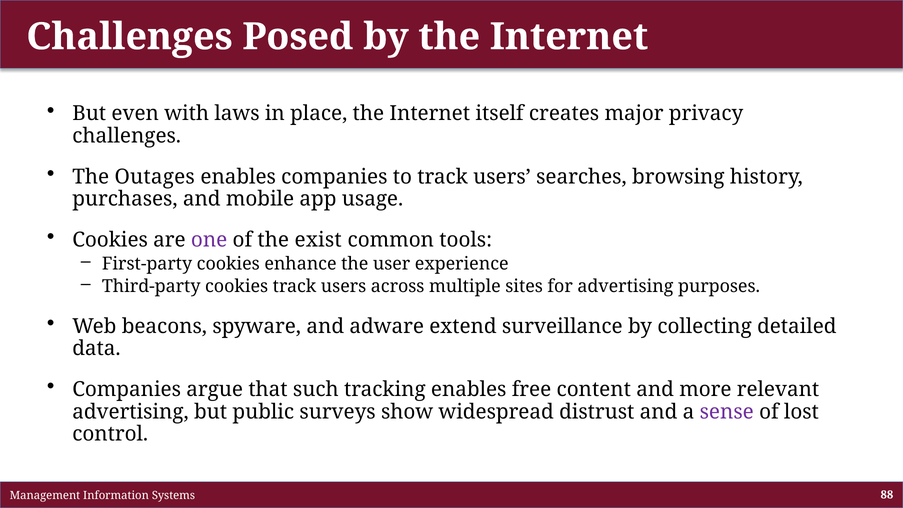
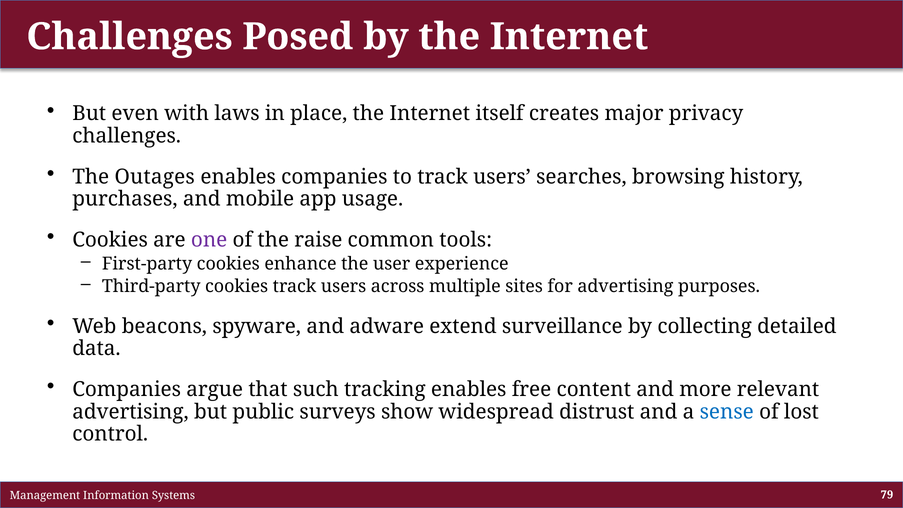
exist: exist -> raise
sense colour: purple -> blue
88: 88 -> 79
